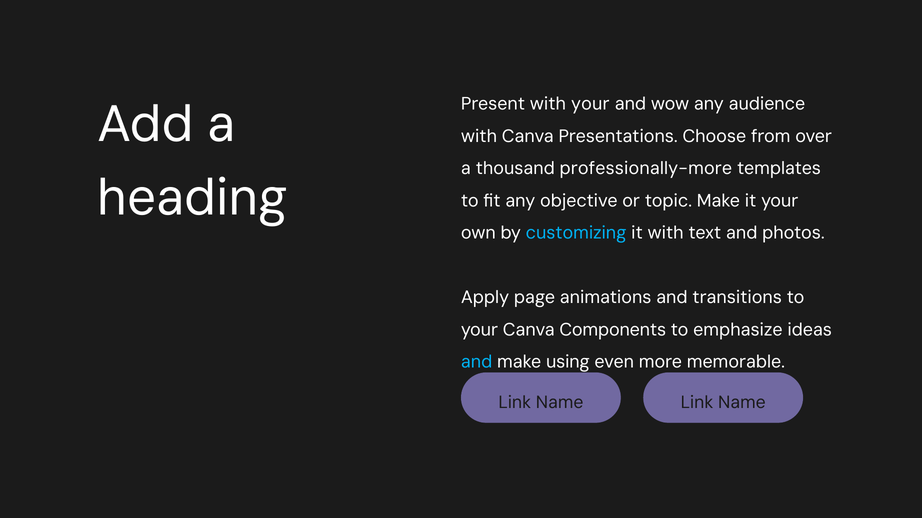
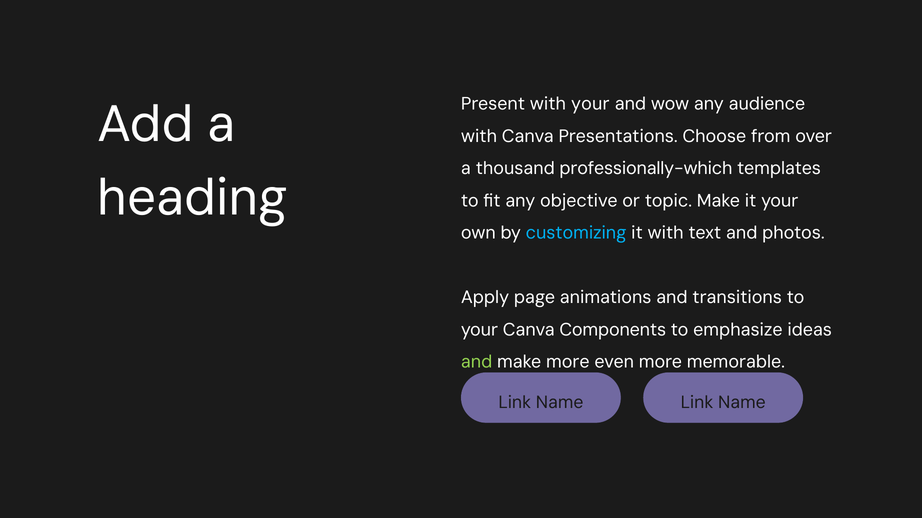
professionally-more: professionally-more -> professionally-which
and at (477, 362) colour: light blue -> light green
make using: using -> more
